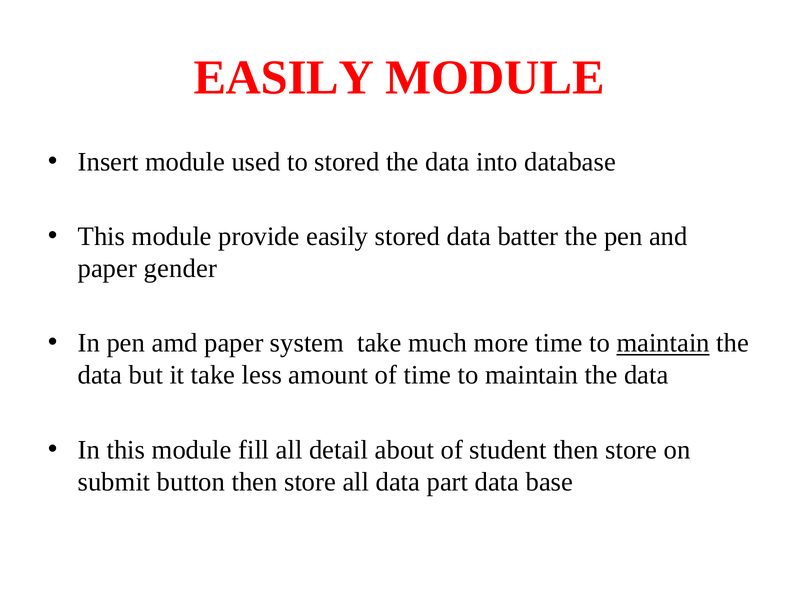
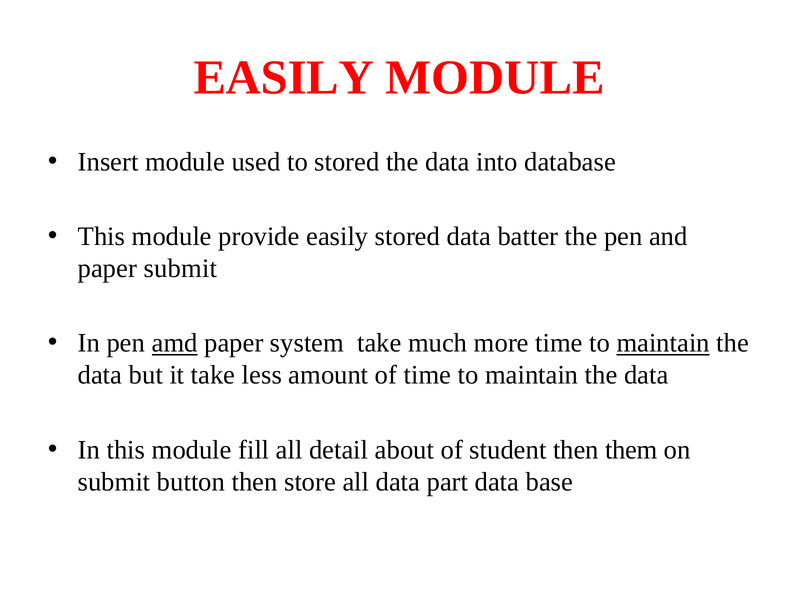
paper gender: gender -> submit
amd underline: none -> present
student then store: store -> them
